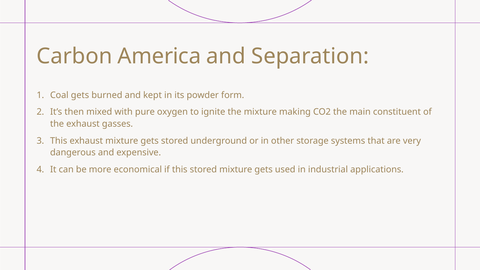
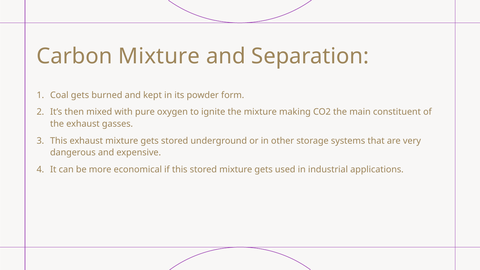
Carbon America: America -> Mixture
